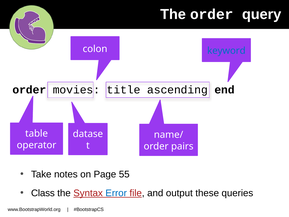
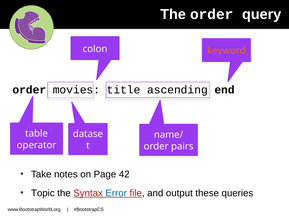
keyword colour: blue -> orange
55: 55 -> 42
Class: Class -> Topic
